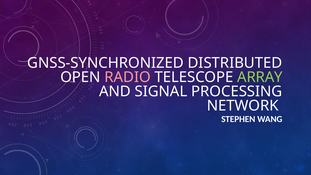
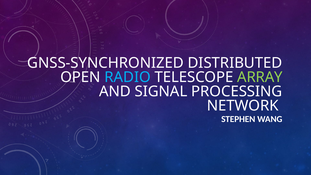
RADIO colour: pink -> light blue
